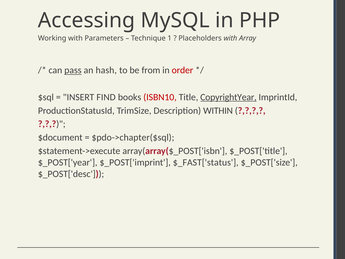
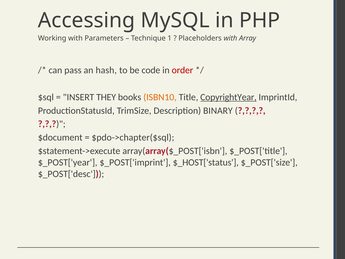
pass underline: present -> none
from: from -> code
FIND: FIND -> THEY
ISBN10 colour: red -> orange
WITHIN: WITHIN -> BINARY
$_FAST['status: $_FAST['status -> $_HOST['status
